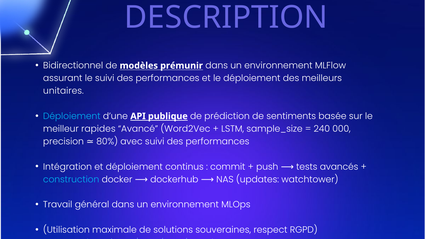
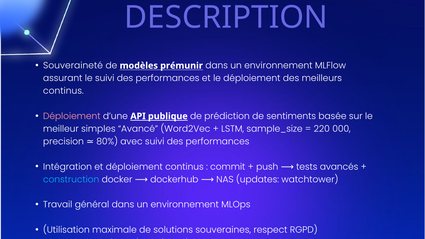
Bidirectionnel: Bidirectionnel -> Souveraineté
unitaires at (63, 91): unitaires -> continus
Déploiement at (72, 116) colour: light blue -> pink
rapides: rapides -> simples
240: 240 -> 220
